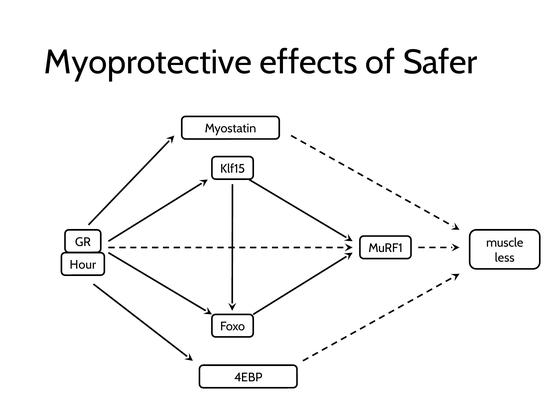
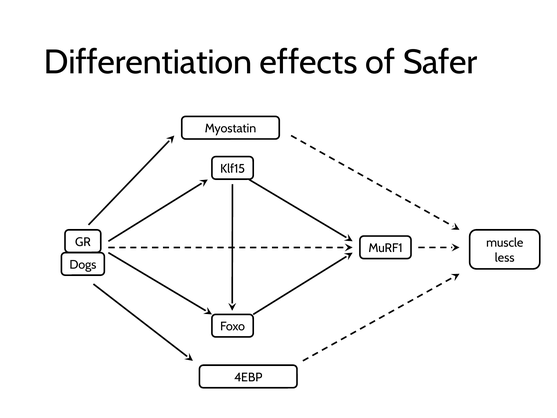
Myoprotective: Myoprotective -> Differentiation
Hour: Hour -> Dogs
